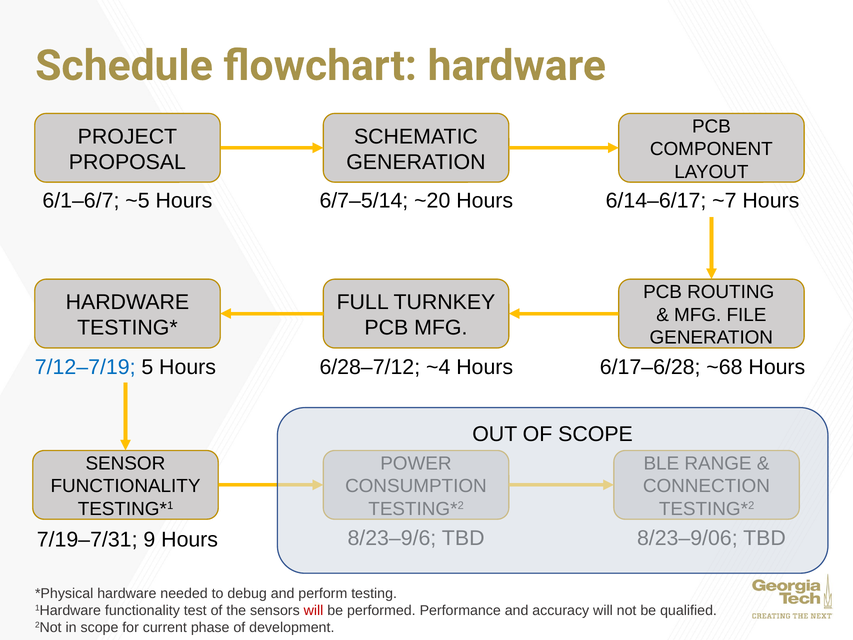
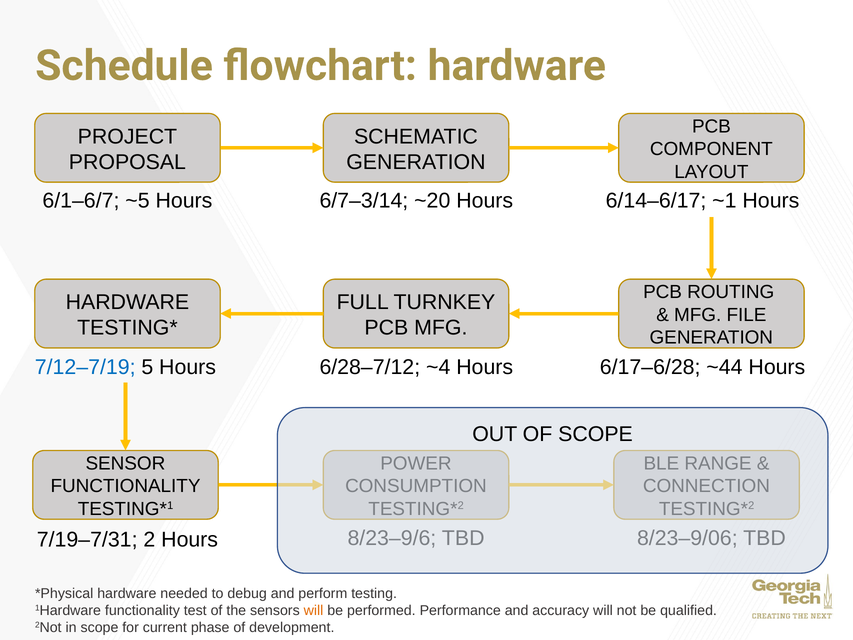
6/7–5/14: 6/7–5/14 -> 6/7–3/14
~7: ~7 -> ~1
~68: ~68 -> ~44
9: 9 -> 2
will at (314, 610) colour: red -> orange
